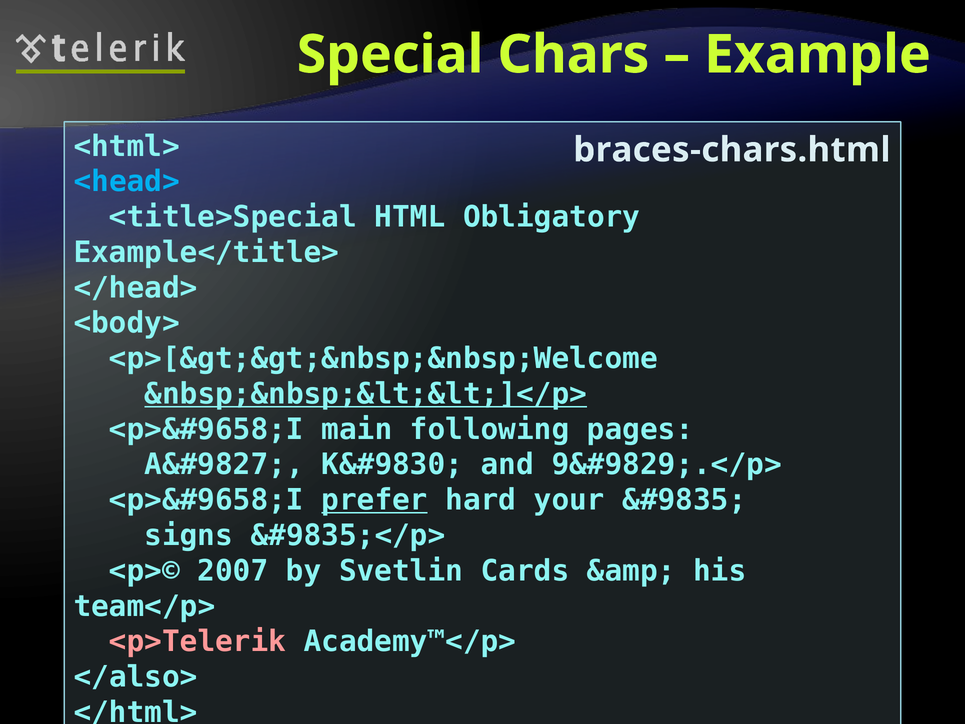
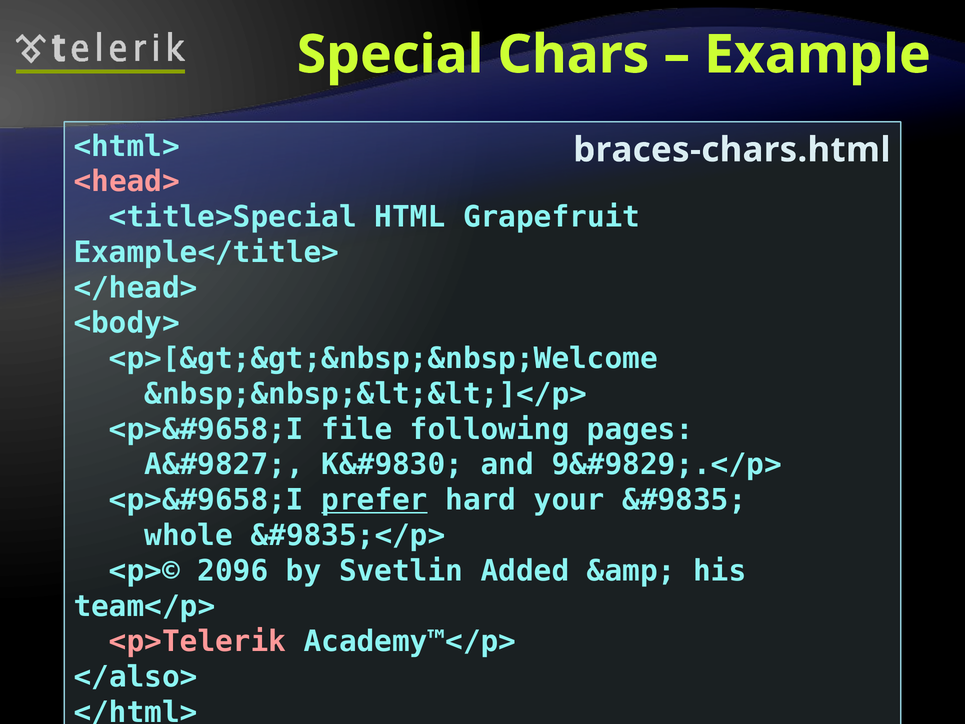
<head> colour: light blue -> pink
Obligatory: Obligatory -> Grapefruit
&nbsp;&nbsp;&lt;&lt;]</p> underline: present -> none
main: main -> file
signs: signs -> whole
2007: 2007 -> 2096
Cards: Cards -> Added
